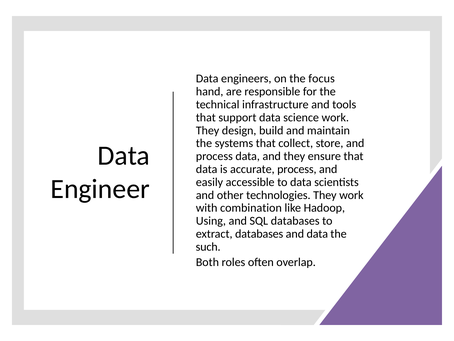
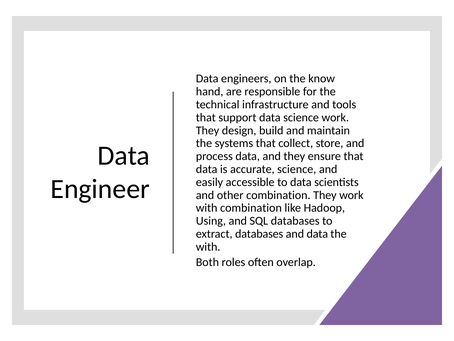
focus: focus -> know
accurate process: process -> science
other technologies: technologies -> combination
such at (208, 246): such -> with
